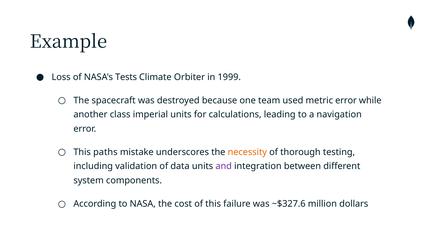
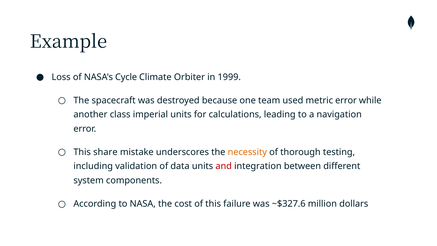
Tests: Tests -> Cycle
paths: paths -> share
and colour: purple -> red
